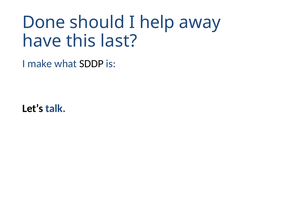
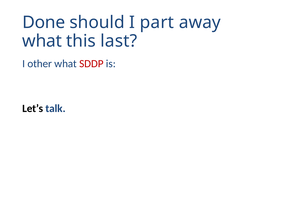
help: help -> part
have at (42, 41): have -> what
make: make -> other
SDDP colour: black -> red
